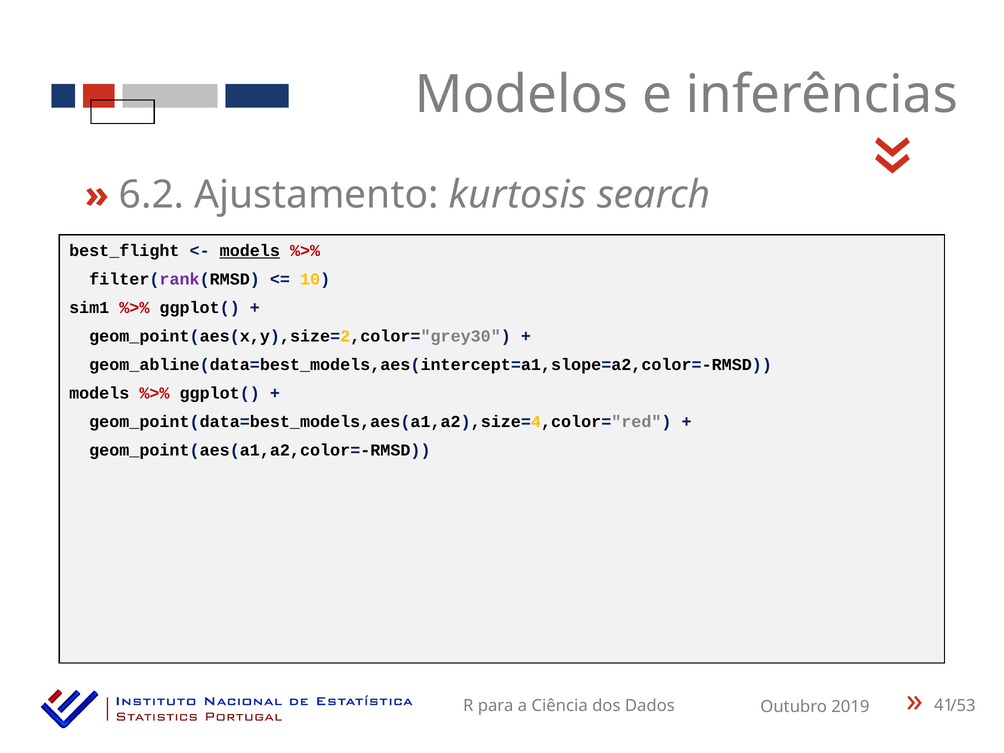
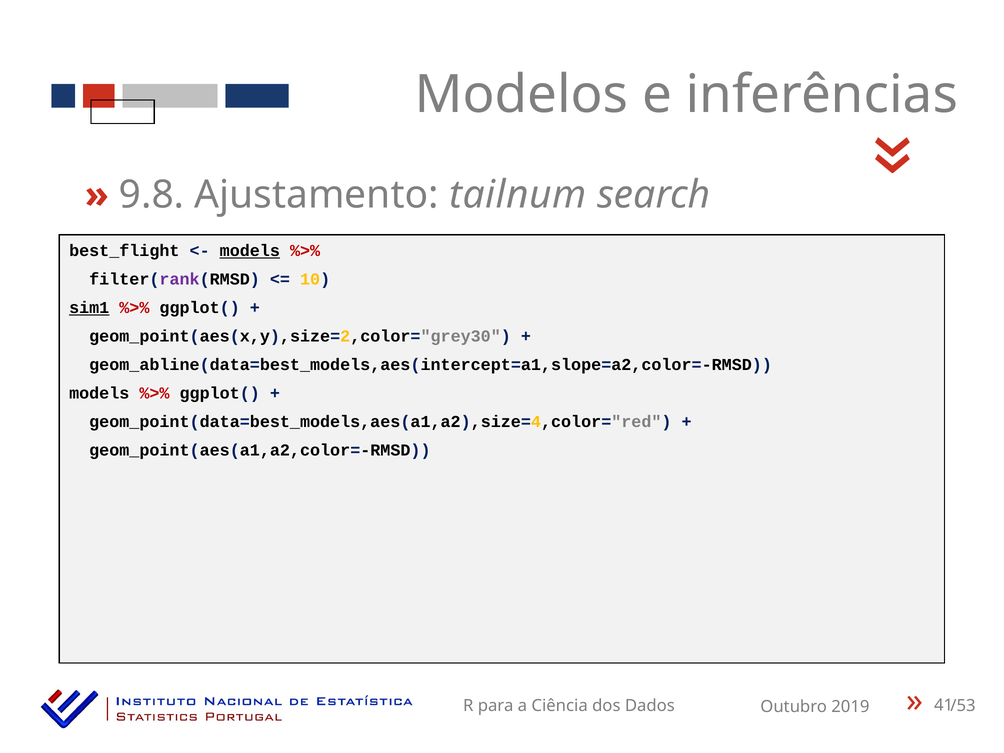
6.2: 6.2 -> 9.8
kurtosis: kurtosis -> tailnum
sim1 underline: none -> present
